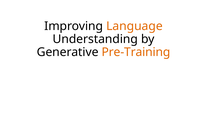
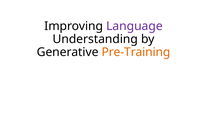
Language colour: orange -> purple
